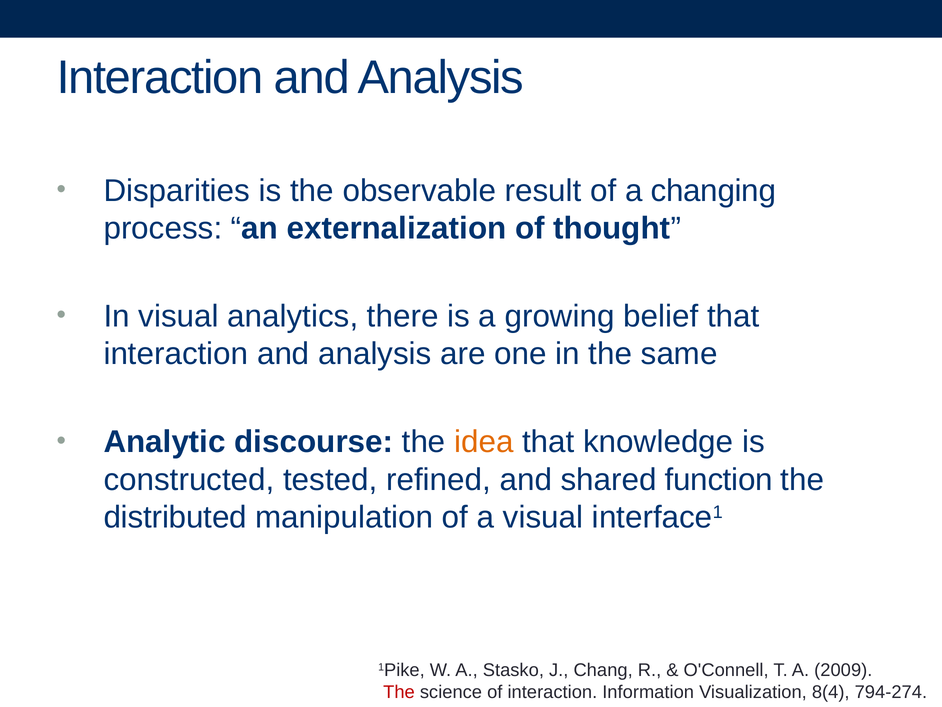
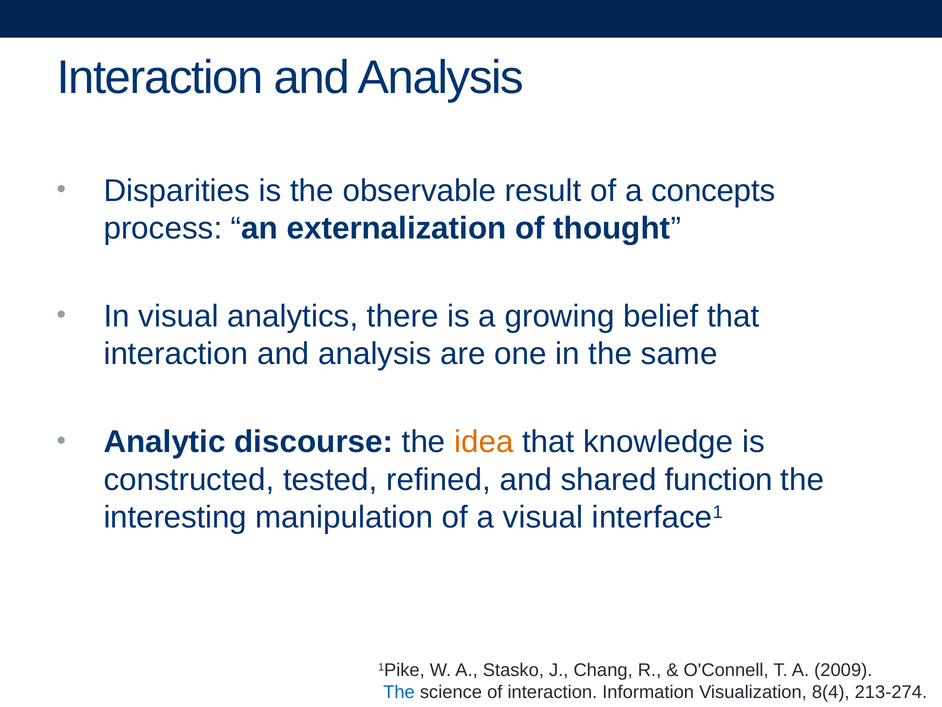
changing: changing -> concepts
distributed: distributed -> interesting
The at (399, 691) colour: red -> blue
794-274: 794-274 -> 213-274
